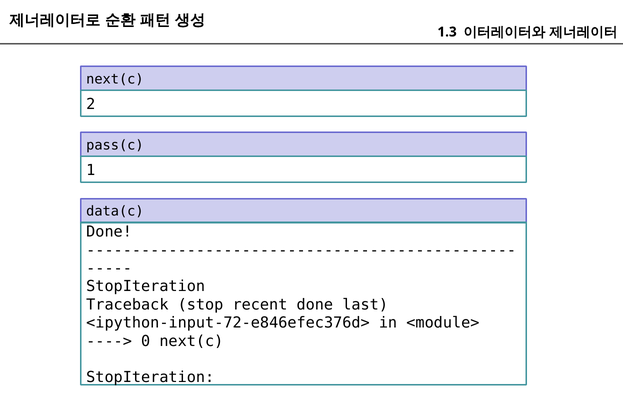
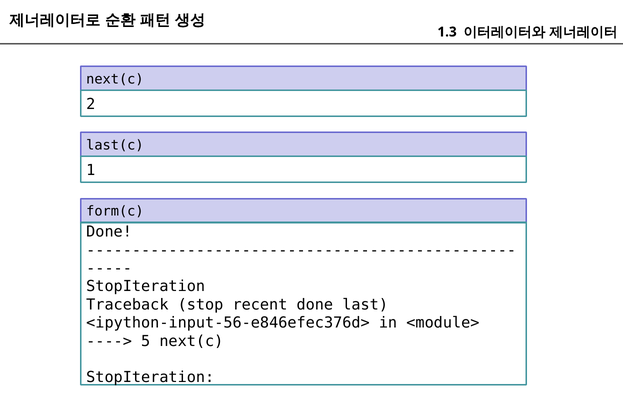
pass(c: pass(c -> last(c
data(c: data(c -> form(c
<ipython-input-72-e846efec376d>: <ipython-input-72-e846efec376d> -> <ipython-input-56-e846efec376d>
0: 0 -> 5
